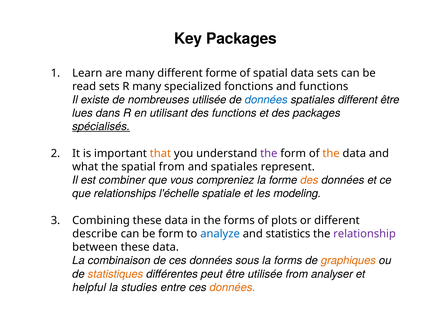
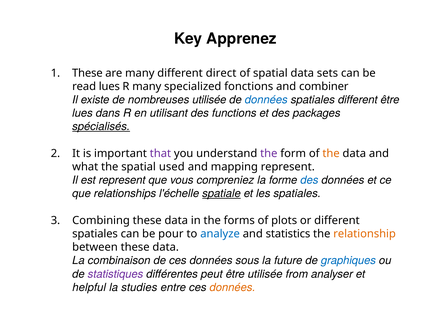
Key Packages: Packages -> Apprenez
Learn at (87, 73): Learn -> These
different forme: forme -> direct
read sets: sets -> lues
and functions: functions -> combiner
that colour: orange -> purple
spatial from: from -> used
and spatiales: spatiales -> mapping
est combiner: combiner -> represent
des at (309, 180) colour: orange -> blue
spatiale underline: none -> present
les modeling: modeling -> spatiales
describe at (95, 234): describe -> spatiales
be form: form -> pour
relationship colour: purple -> orange
la forms: forms -> future
graphiques colour: orange -> blue
statistiques colour: orange -> purple
